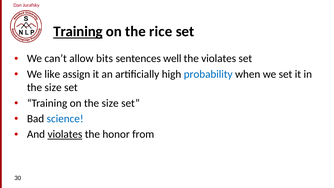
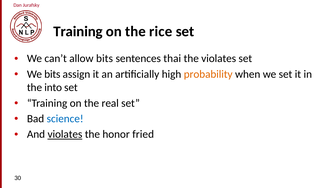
Training at (78, 32) underline: present -> none
well: well -> thai
We like: like -> bits
probability colour: blue -> orange
size at (53, 87): size -> into
on the size: size -> real
from: from -> fried
